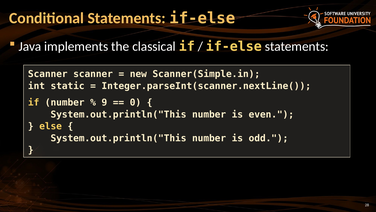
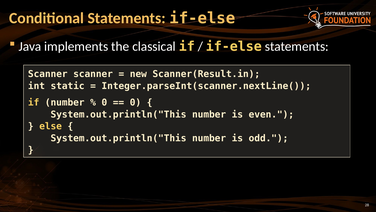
Scanner(Simple.in: Scanner(Simple.in -> Scanner(Result.in
9 at (104, 102): 9 -> 0
